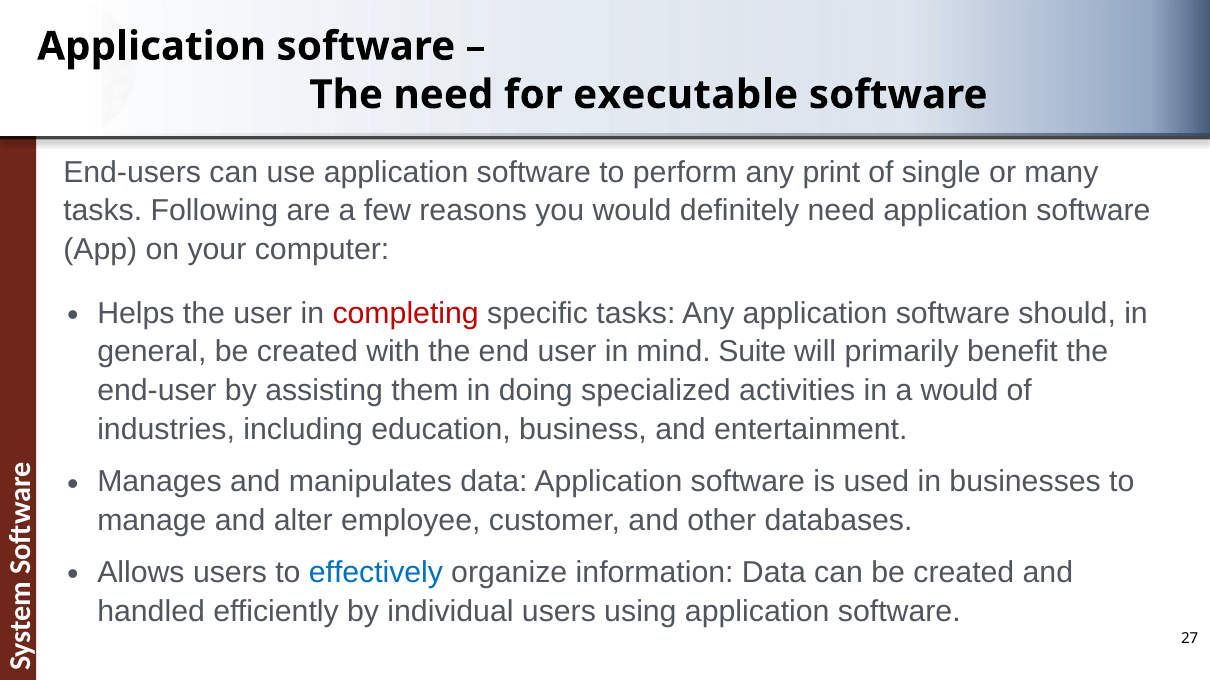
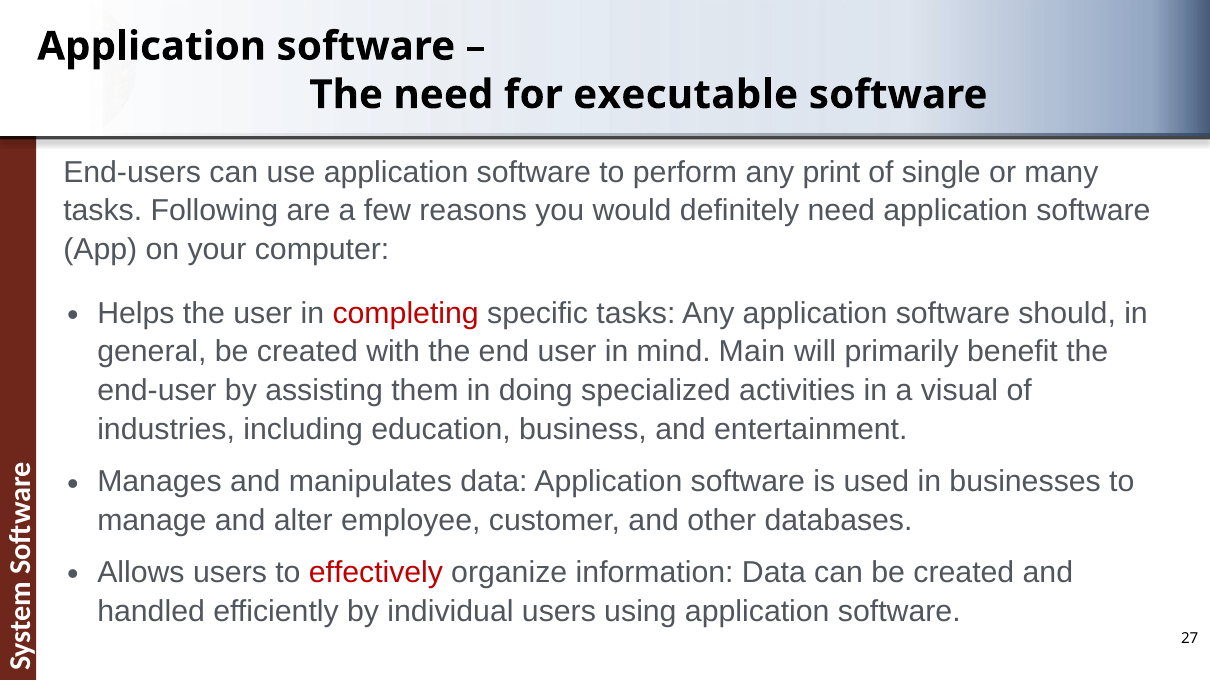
Suite: Suite -> Main
a would: would -> visual
effectively colour: blue -> red
